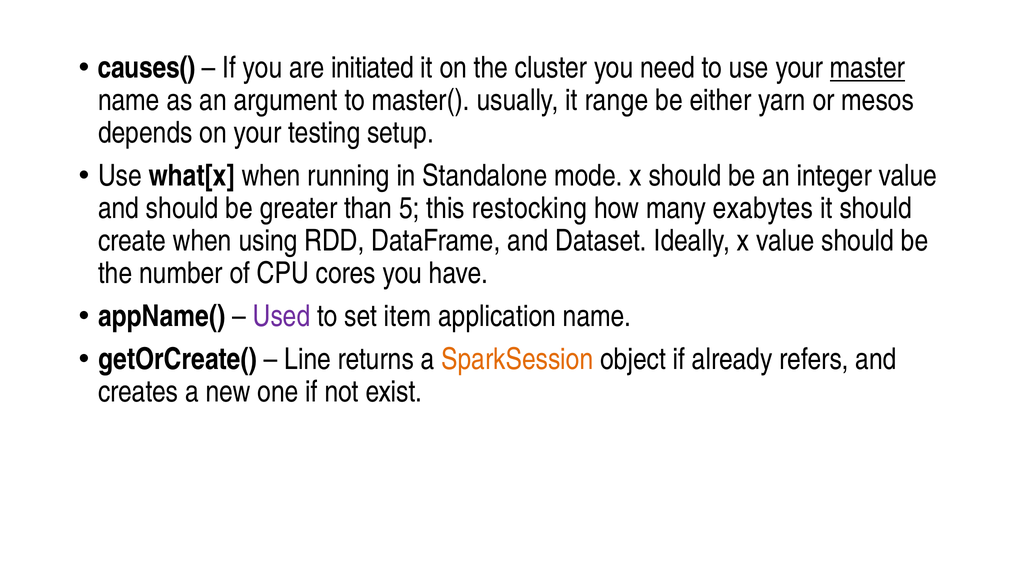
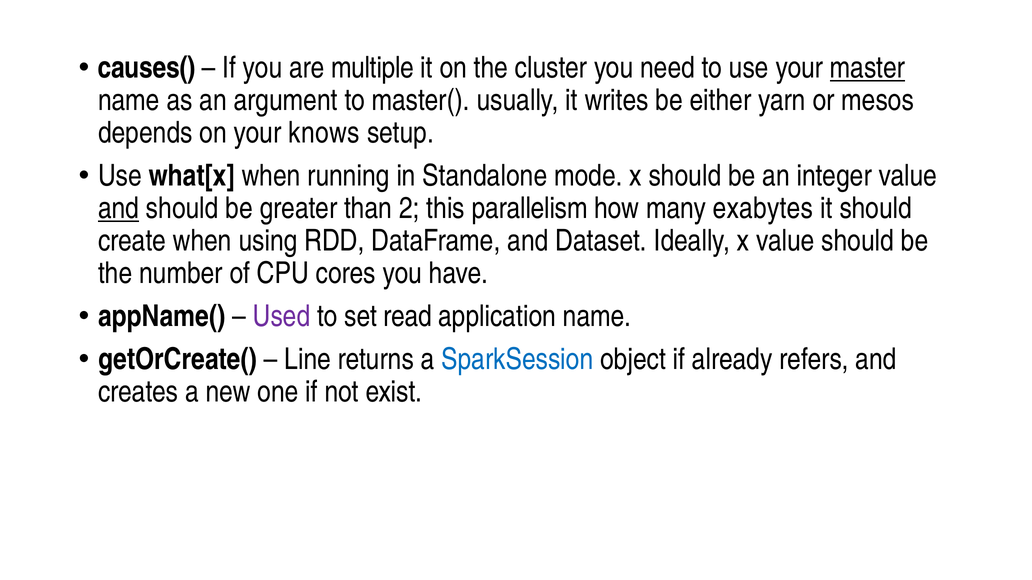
initiated: initiated -> multiple
range: range -> writes
testing: testing -> knows
and at (119, 208) underline: none -> present
5: 5 -> 2
restocking: restocking -> parallelism
item: item -> read
SparkSession colour: orange -> blue
